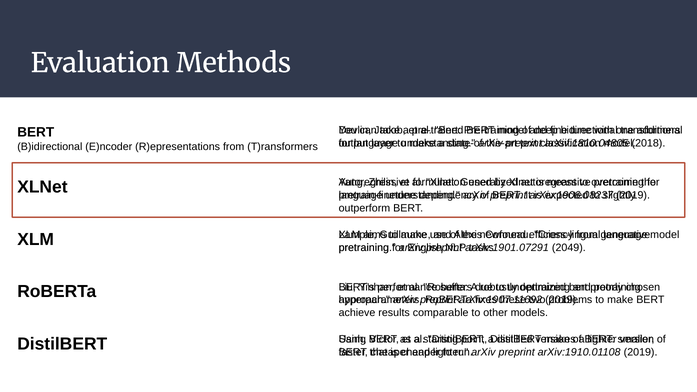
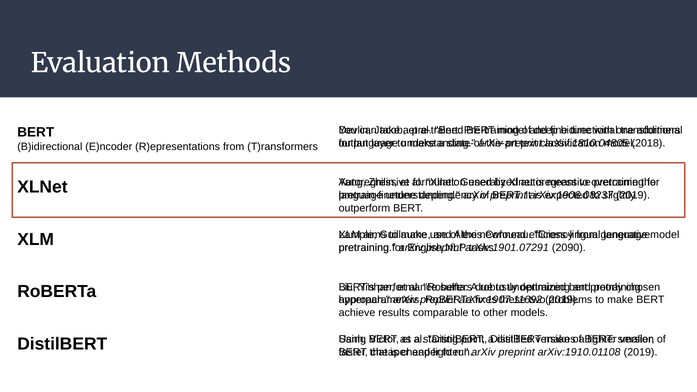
2049: 2049 -> 2090
